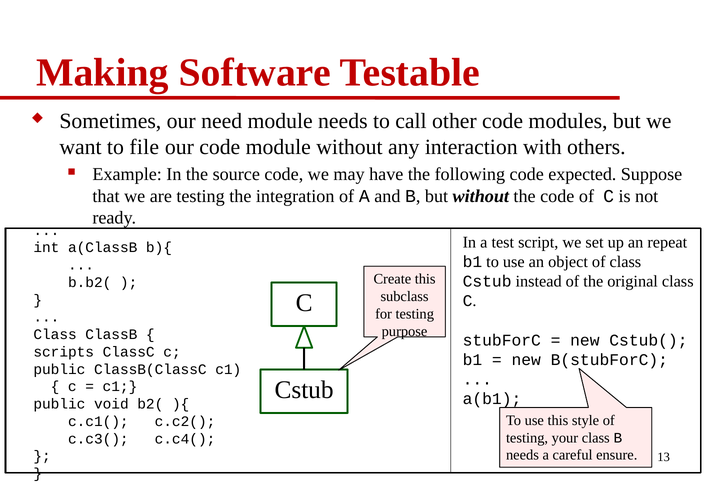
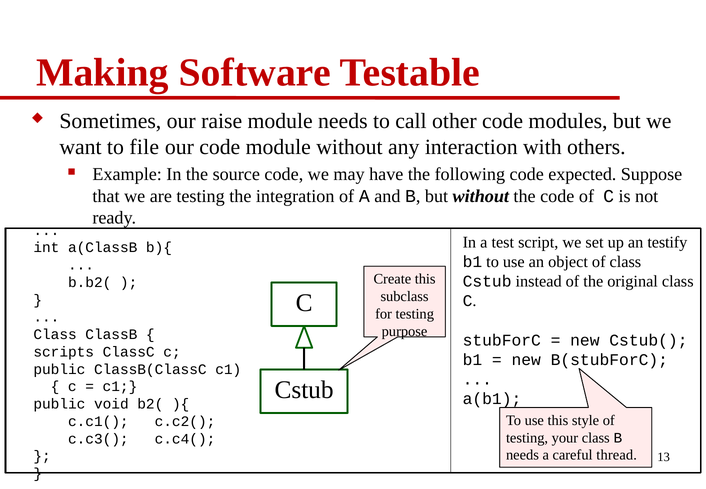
need: need -> raise
repeat: repeat -> testify
ensure: ensure -> thread
